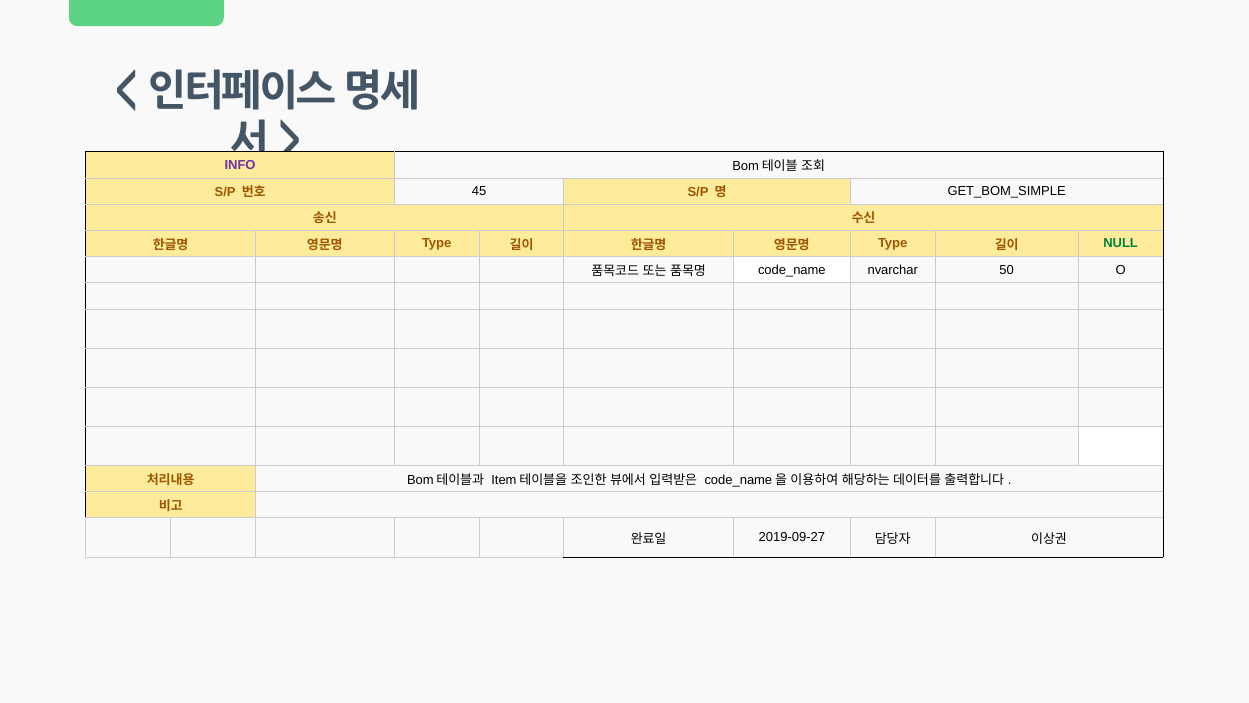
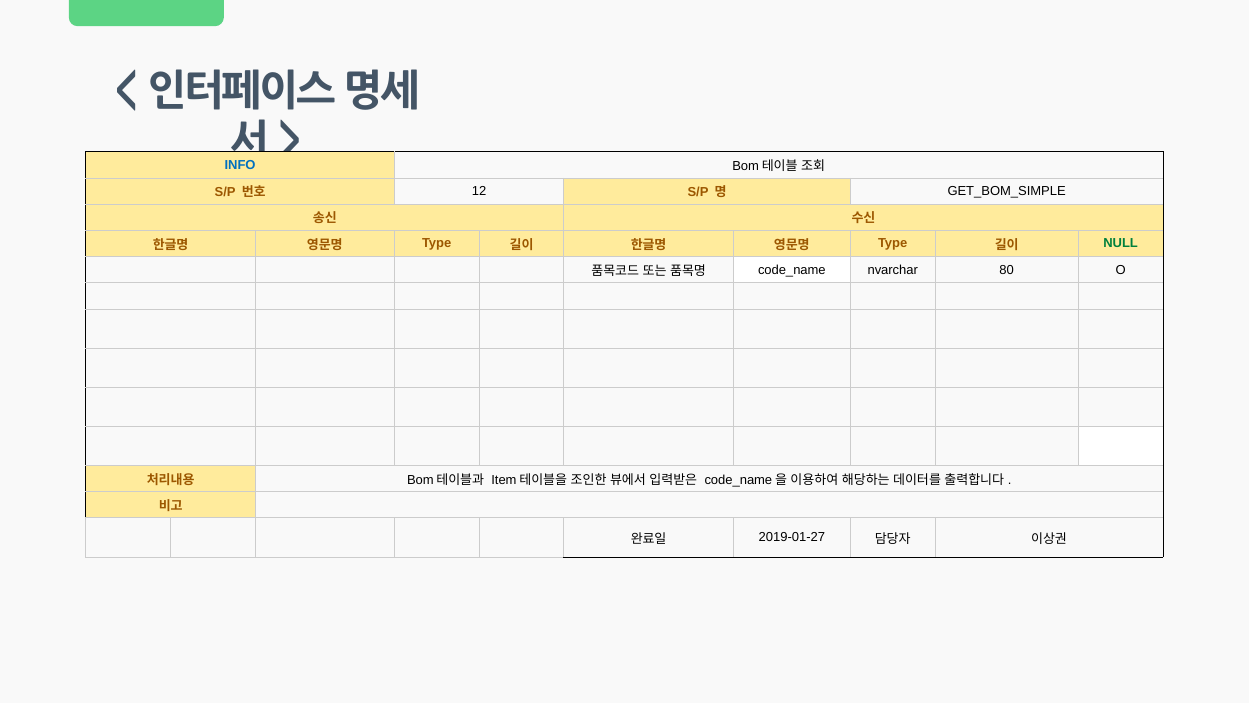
INFO colour: purple -> blue
45: 45 -> 12
50: 50 -> 80
2019-09-27: 2019-09-27 -> 2019-01-27
